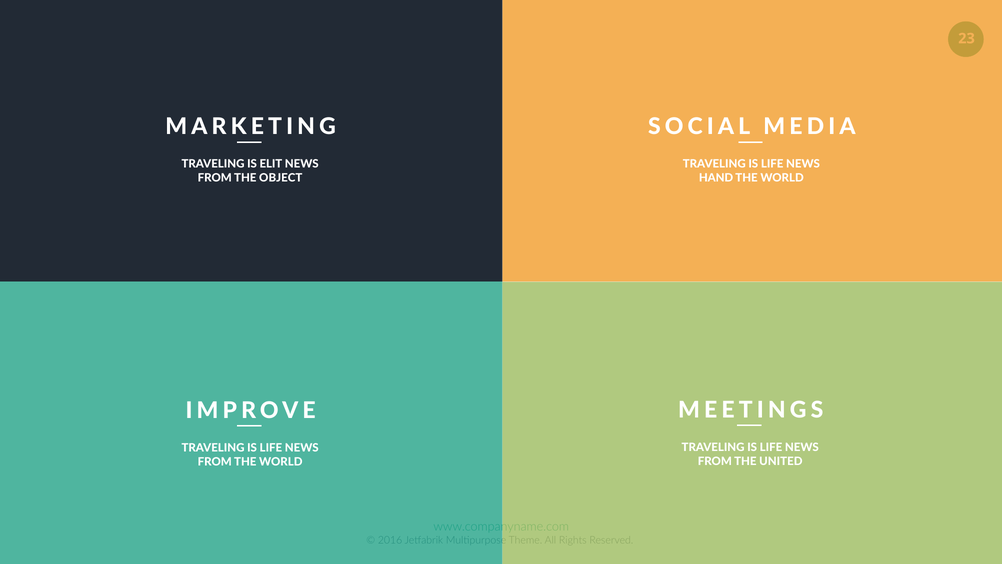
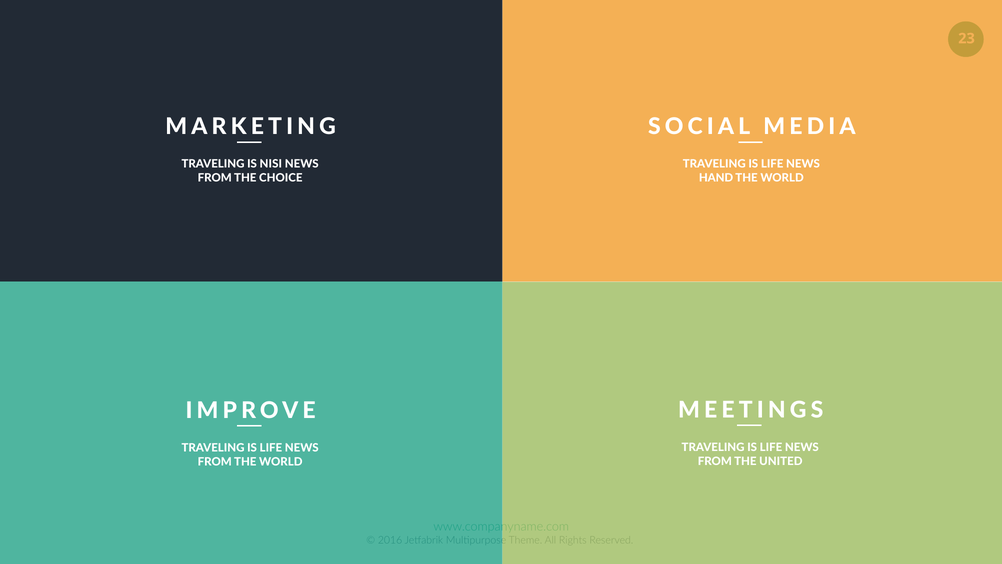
ELIT: ELIT -> NISI
OBJECT: OBJECT -> CHOICE
